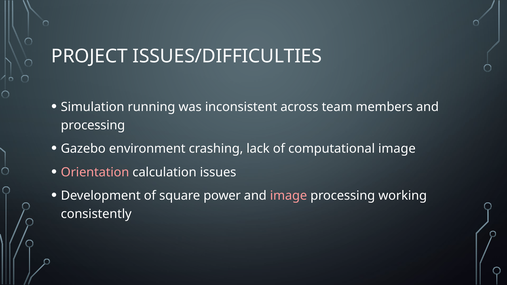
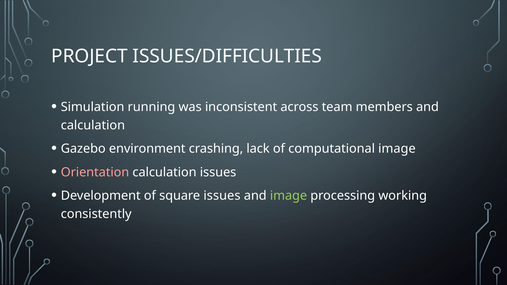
processing at (93, 125): processing -> calculation
square power: power -> issues
image at (289, 196) colour: pink -> light green
